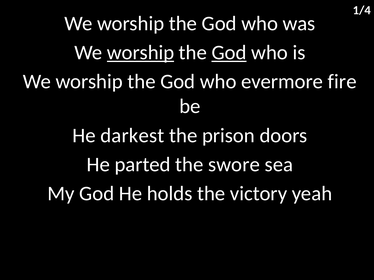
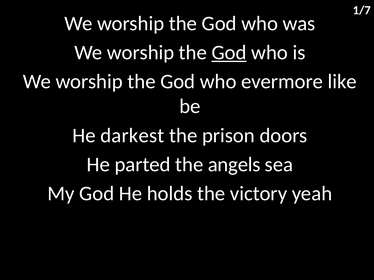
1/4: 1/4 -> 1/7
worship at (141, 53) underline: present -> none
fire: fire -> like
swore: swore -> angels
